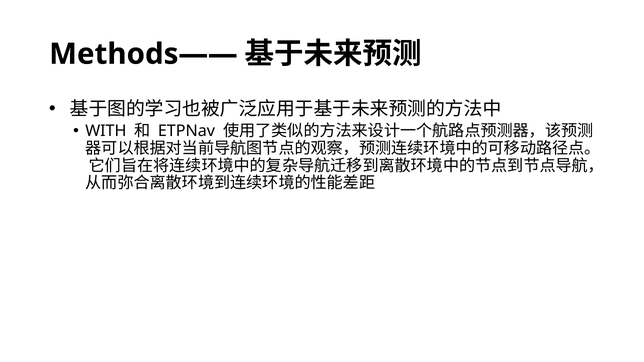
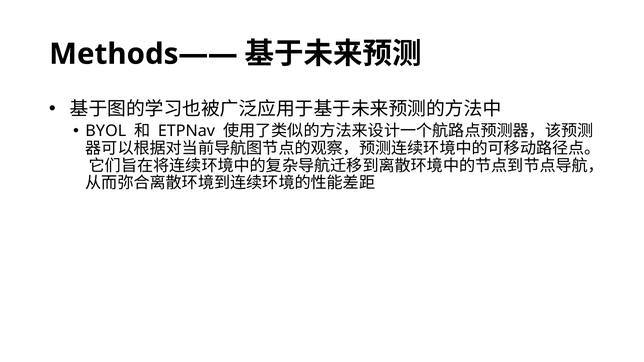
WITH: WITH -> BYOL
